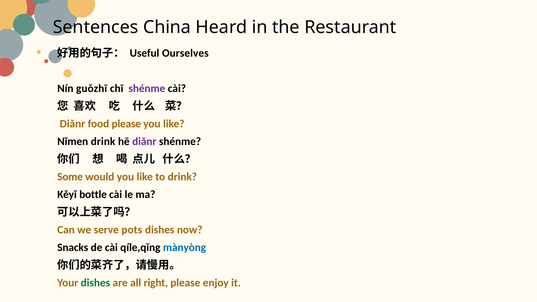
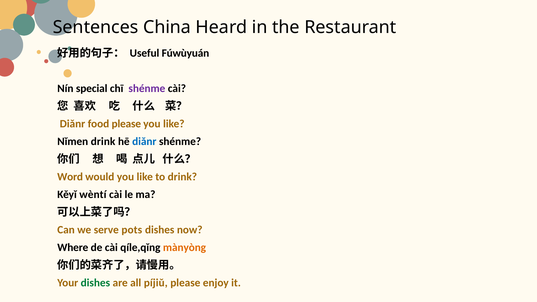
Ourselves: Ourselves -> Fúwùyuán
guǒzhī: guǒzhī -> special
diǎnr at (144, 141) colour: purple -> blue
Some: Some -> Word
bottle: bottle -> wèntí
Snacks: Snacks -> Where
mànyòng colour: blue -> orange
right: right -> píjiǔ
